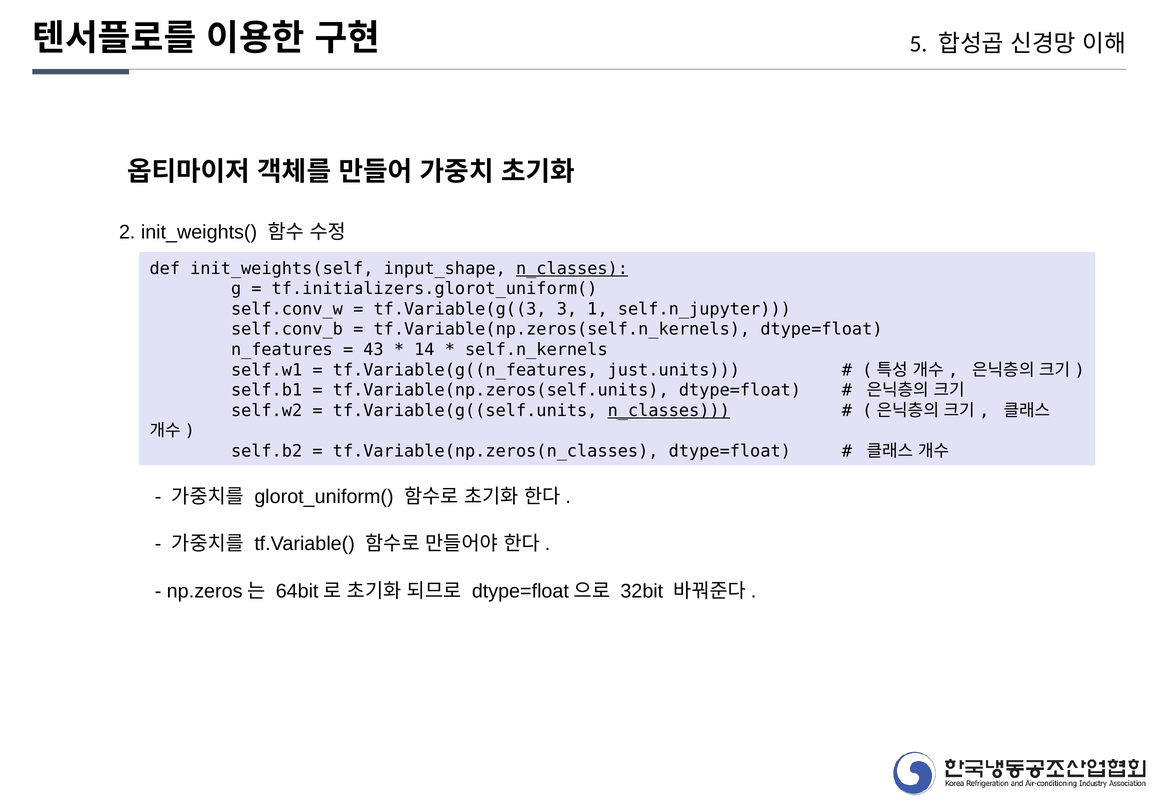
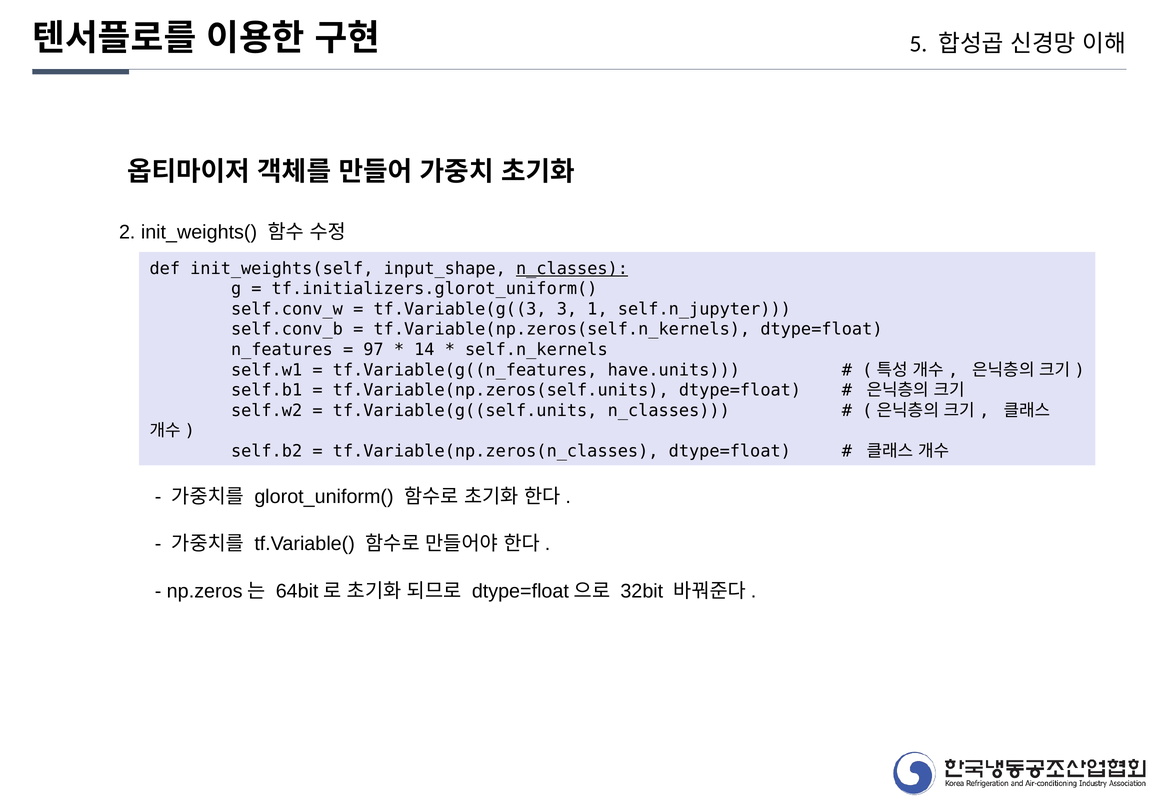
43: 43 -> 97
just.units: just.units -> have.units
n_classes at (669, 410) underline: present -> none
